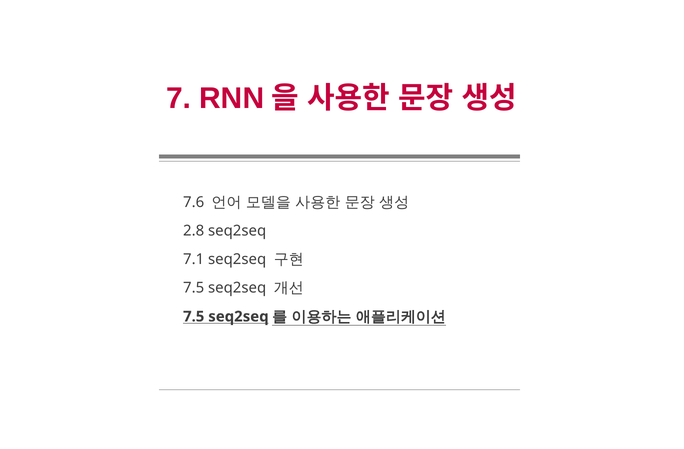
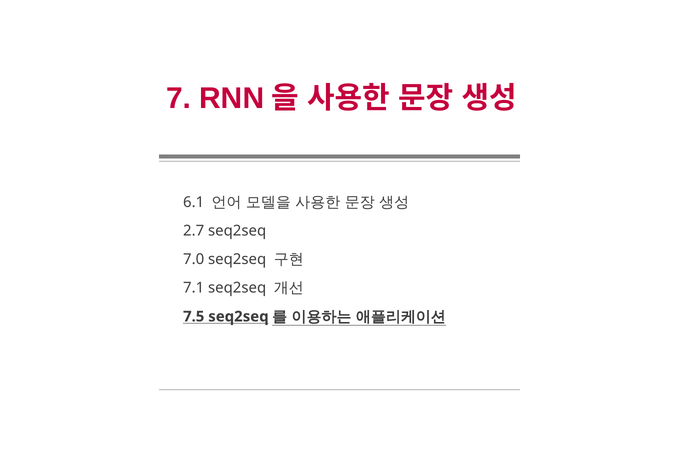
7.6: 7.6 -> 6.1
2.8: 2.8 -> 2.7
7.1: 7.1 -> 7.0
7.5 at (194, 288): 7.5 -> 7.1
